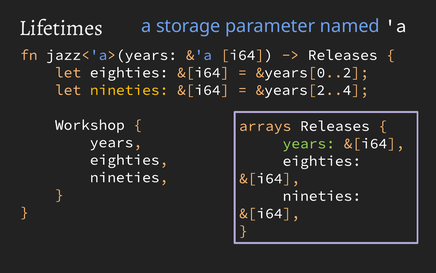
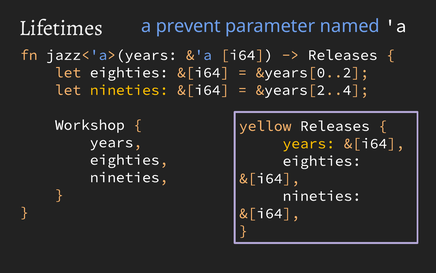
storage: storage -> prevent
arrays: arrays -> yellow
years at (309, 143) colour: light green -> yellow
